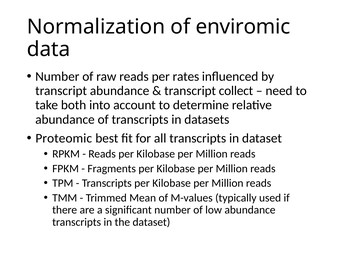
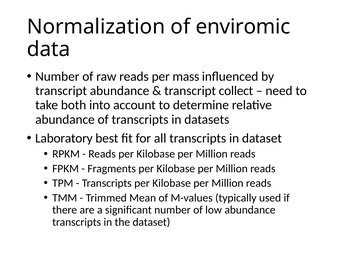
rates: rates -> mass
Proteomic: Proteomic -> Laboratory
